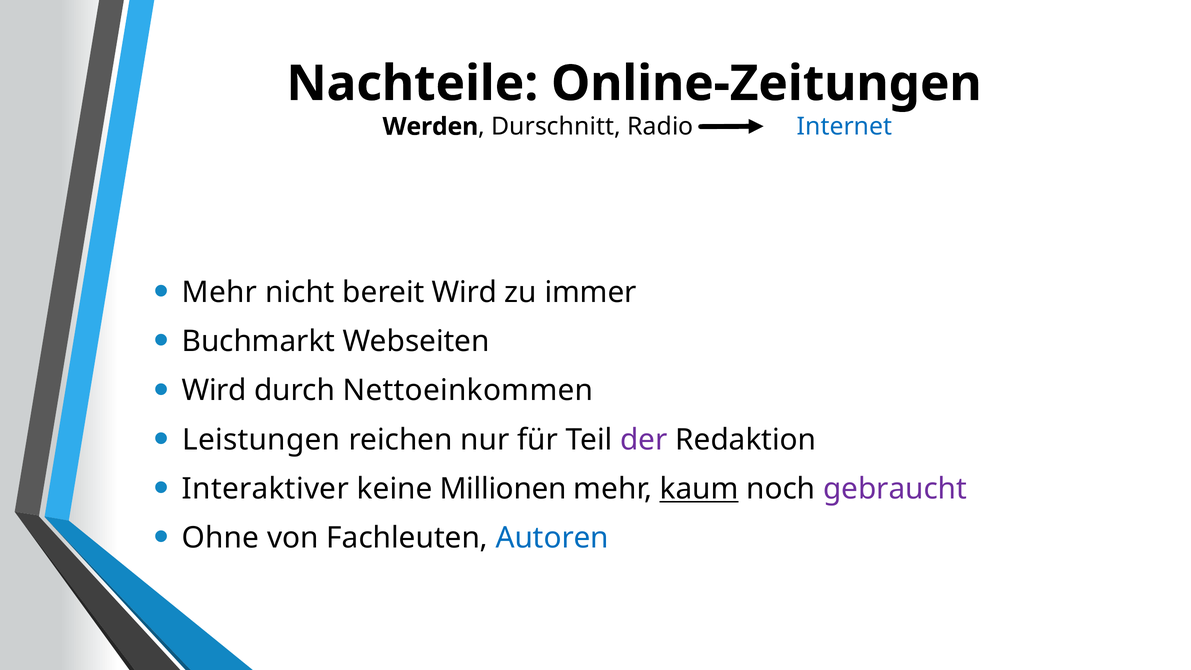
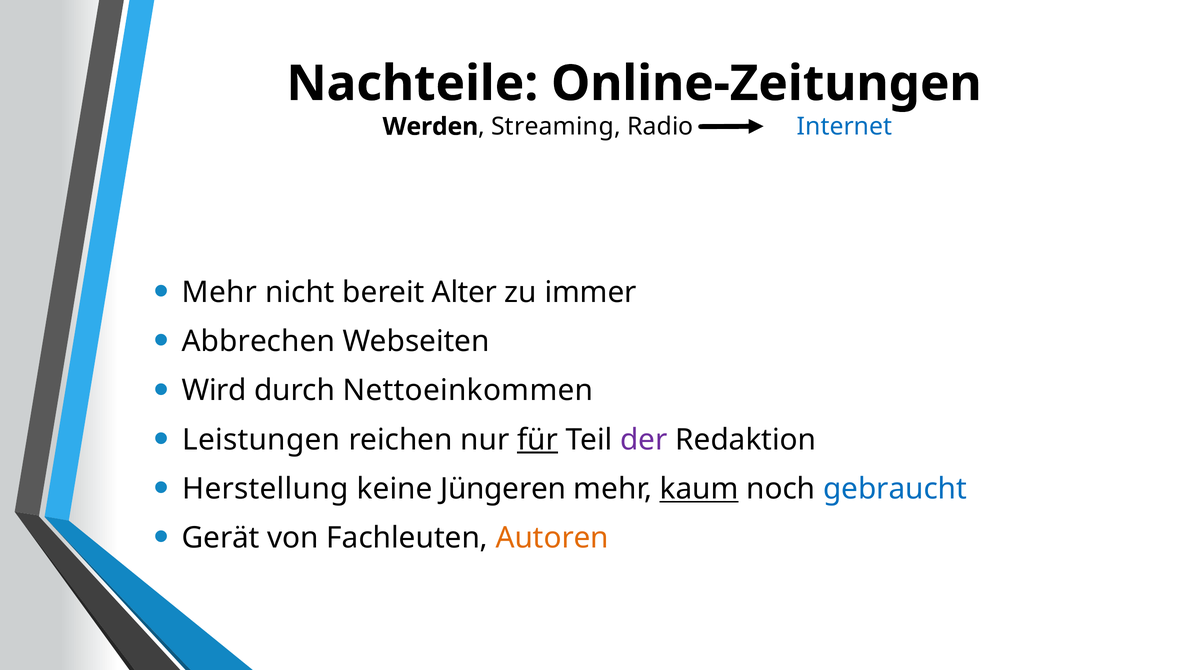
Durschnitt: Durschnitt -> Streaming
bereit Wird: Wird -> Alter
Buchmarkt: Buchmarkt -> Abbrechen
für underline: none -> present
Interaktiver: Interaktiver -> Herstellung
Millionen: Millionen -> Jüngeren
gebraucht colour: purple -> blue
Ohne: Ohne -> Gerät
Autoren colour: blue -> orange
